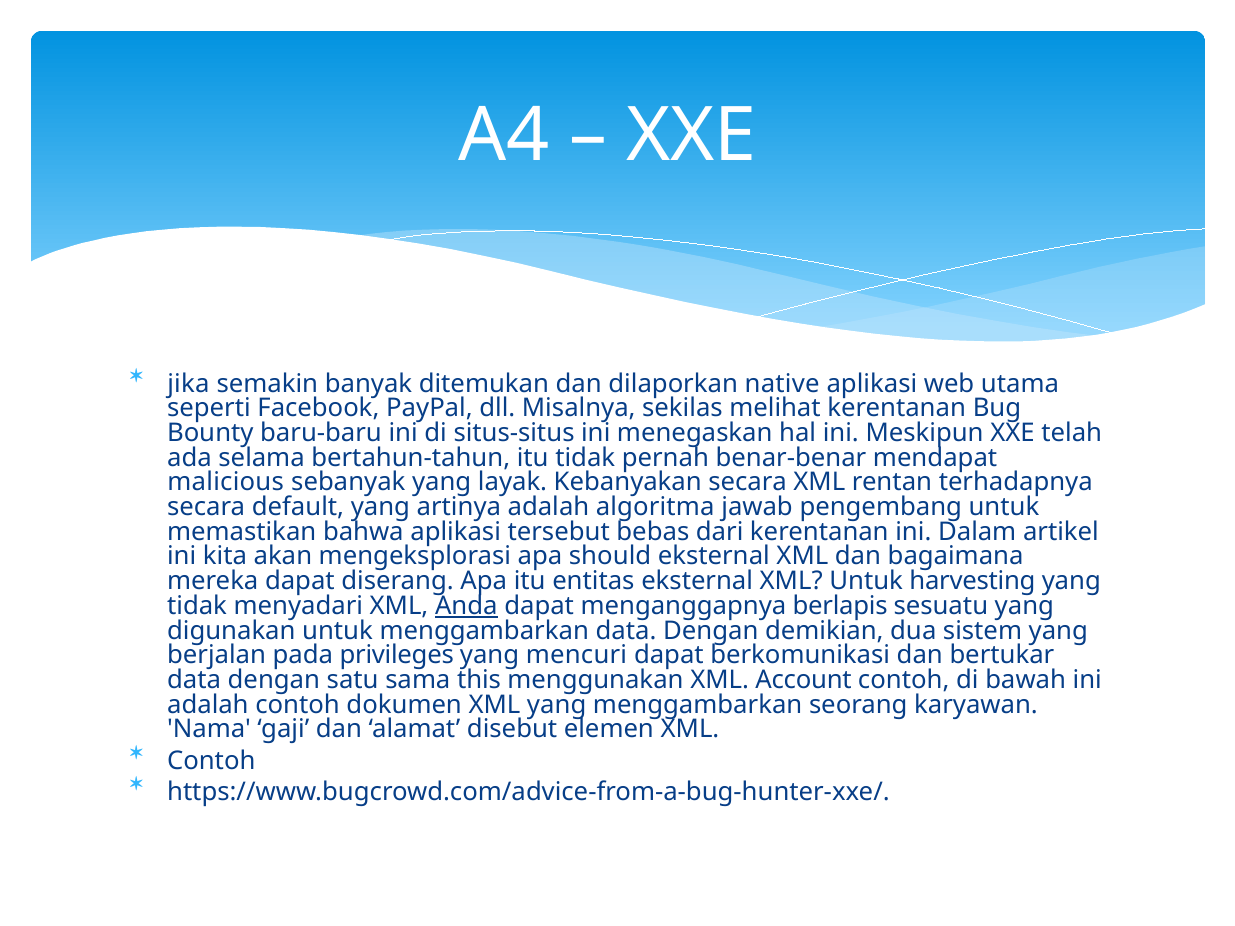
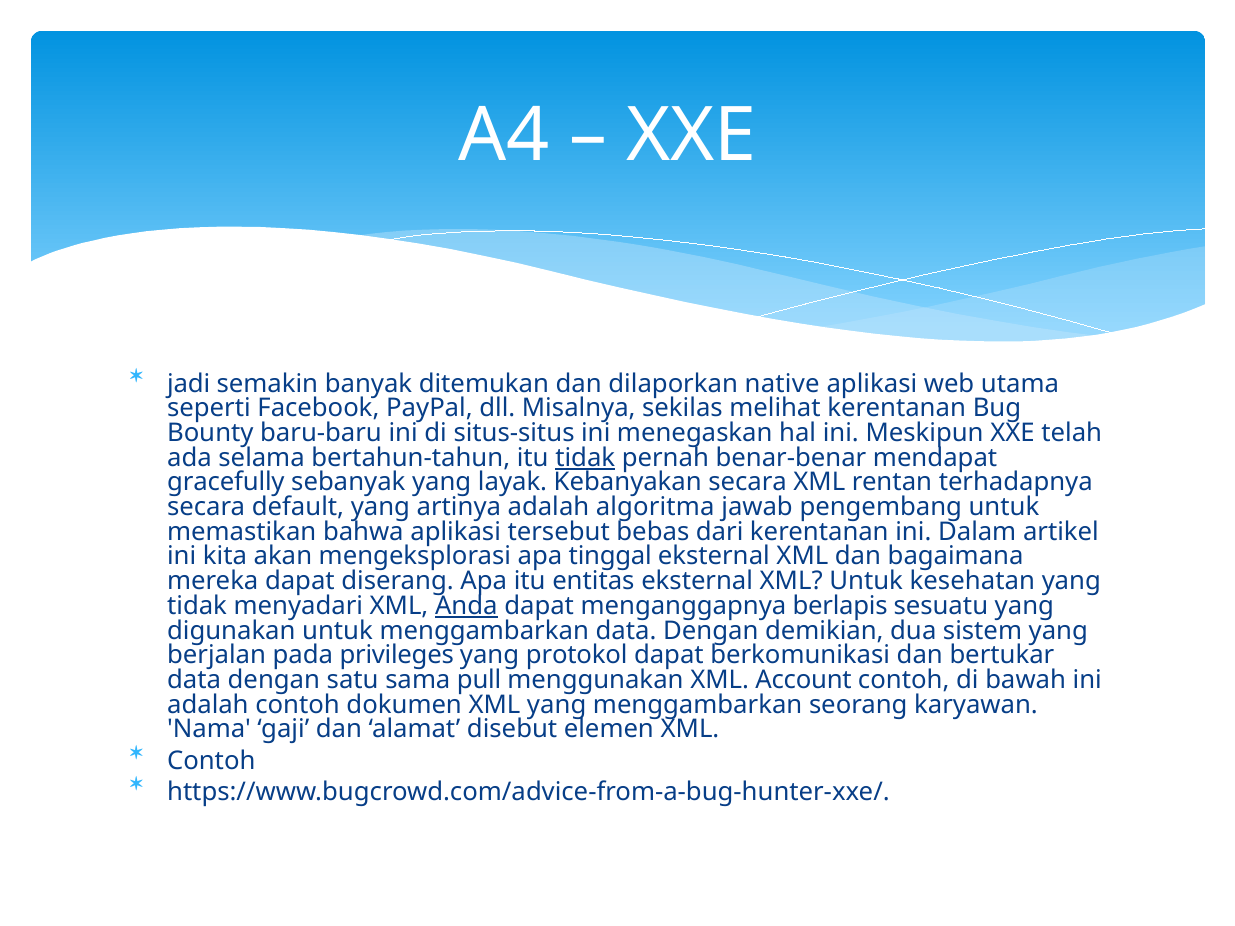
jika: jika -> jadi
tidak at (585, 458) underline: none -> present
malicious: malicious -> gracefully
should: should -> tinggal
harvesting: harvesting -> kesehatan
mencuri: mencuri -> protokol
this: this -> pull
